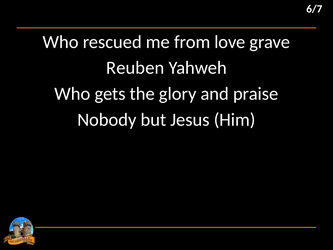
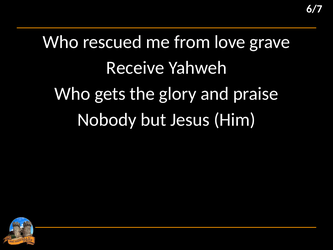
Reuben: Reuben -> Receive
